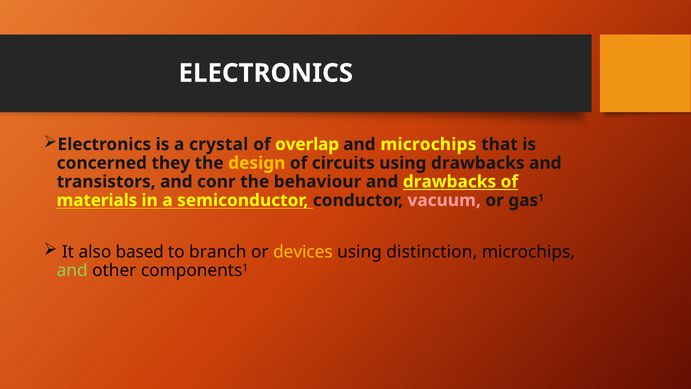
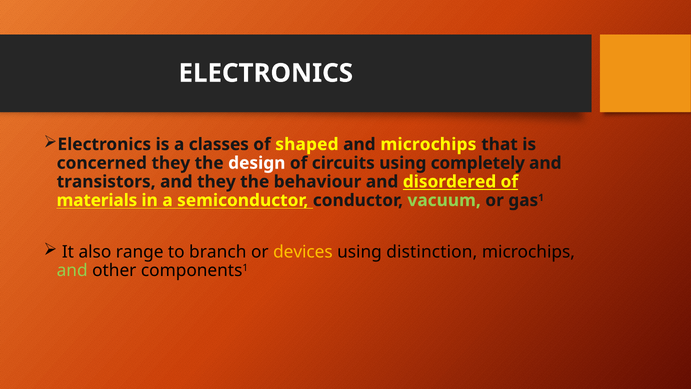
crystal: crystal -> classes
overlap: overlap -> shaped
design colour: yellow -> white
using drawbacks: drawbacks -> completely
and conr: conr -> they
and drawbacks: drawbacks -> disordered
vacuum colour: pink -> light green
based: based -> range
